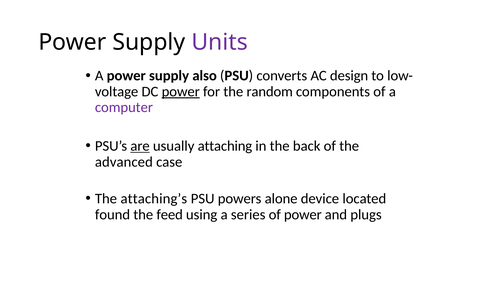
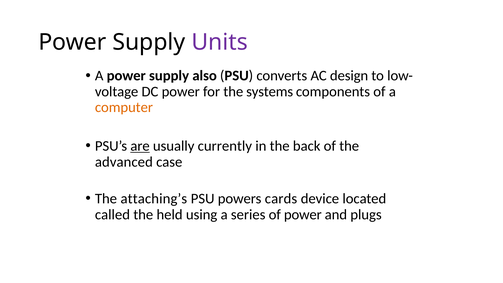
power at (181, 92) underline: present -> none
random: random -> systems
computer colour: purple -> orange
attaching: attaching -> currently
alone: alone -> cards
found: found -> called
feed: feed -> held
